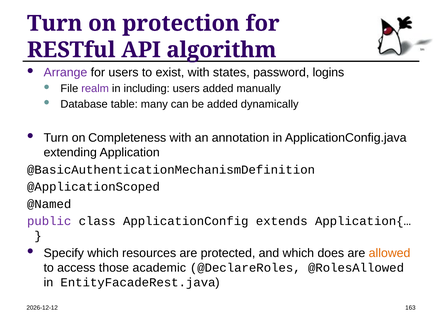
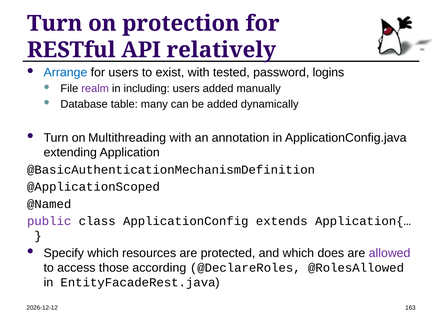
algorithm: algorithm -> relatively
Arrange colour: purple -> blue
states: states -> tested
Completeness: Completeness -> Multithreading
allowed colour: orange -> purple
academic: academic -> according
